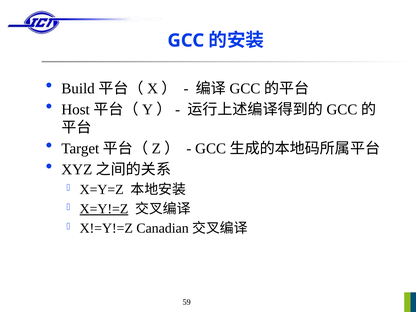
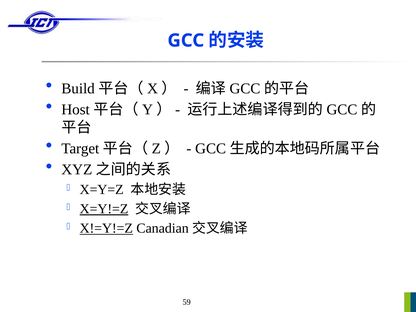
X!=Y!=Z underline: none -> present
